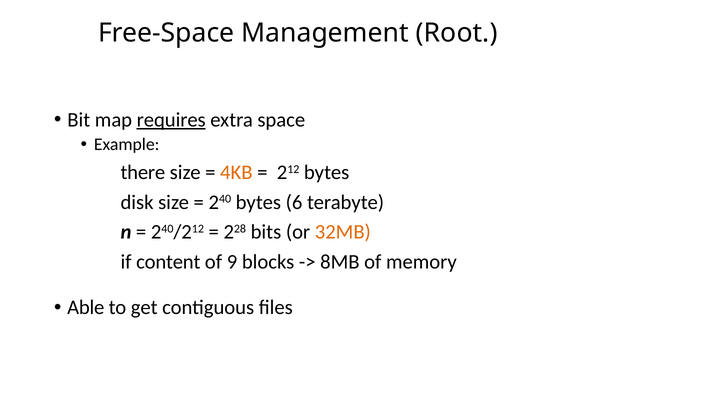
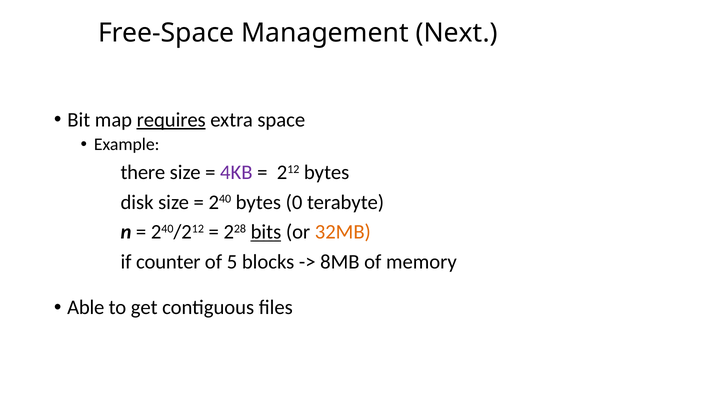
Root: Root -> Next
4KB colour: orange -> purple
6: 6 -> 0
bits underline: none -> present
content: content -> counter
9: 9 -> 5
